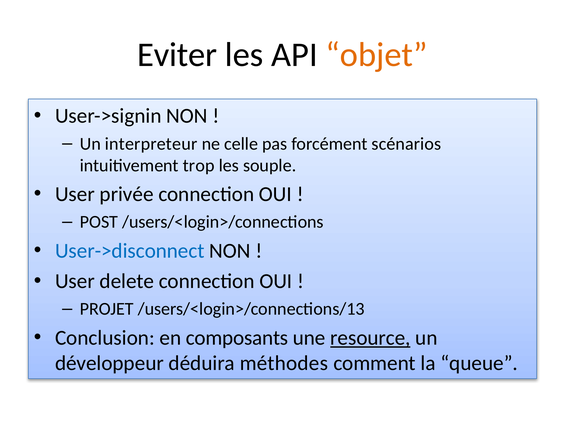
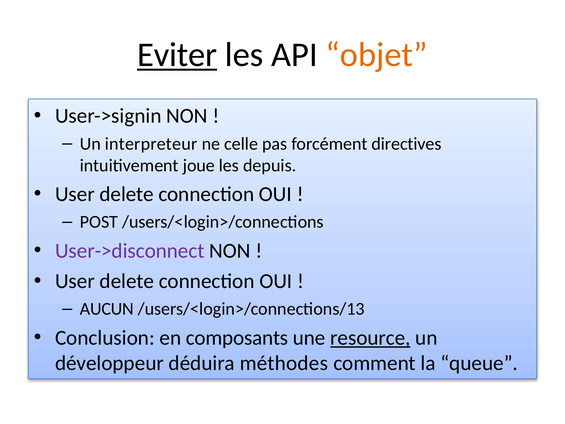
Eviter underline: none -> present
scénarios: scénarios -> directives
trop: trop -> joue
souple: souple -> depuis
privée at (127, 194): privée -> delete
User->disconnect colour: blue -> purple
PROJET: PROJET -> AUCUN
